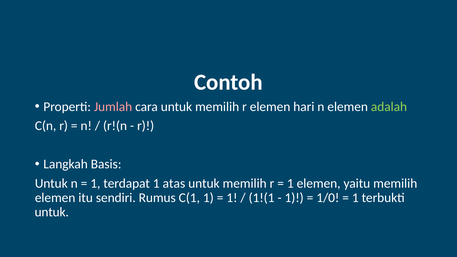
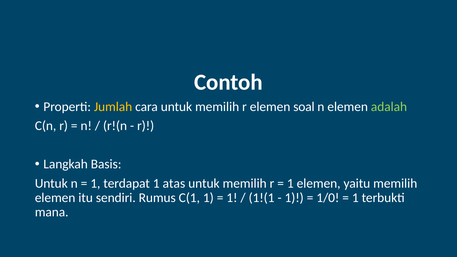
Jumlah colour: pink -> yellow
hari: hari -> soal
untuk at (52, 212): untuk -> mana
